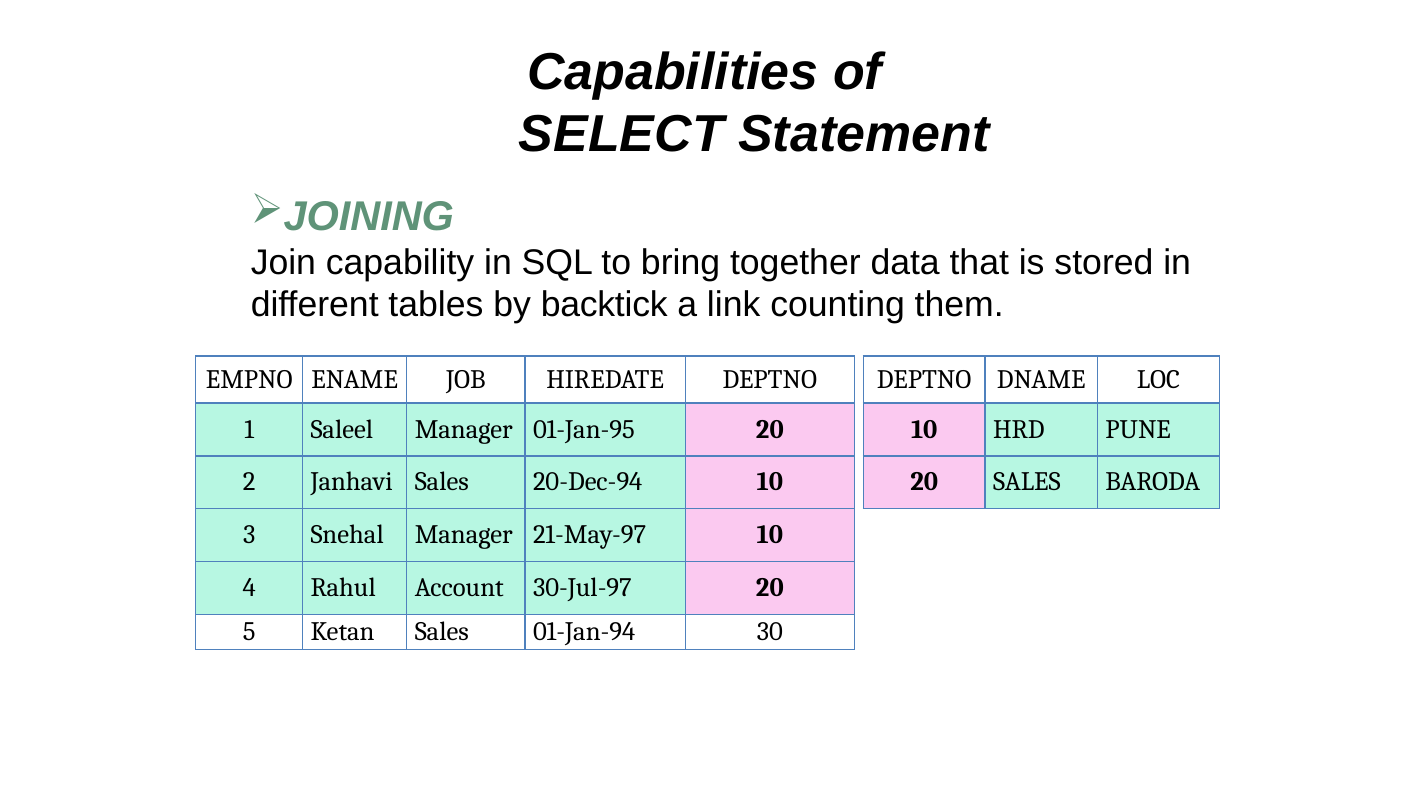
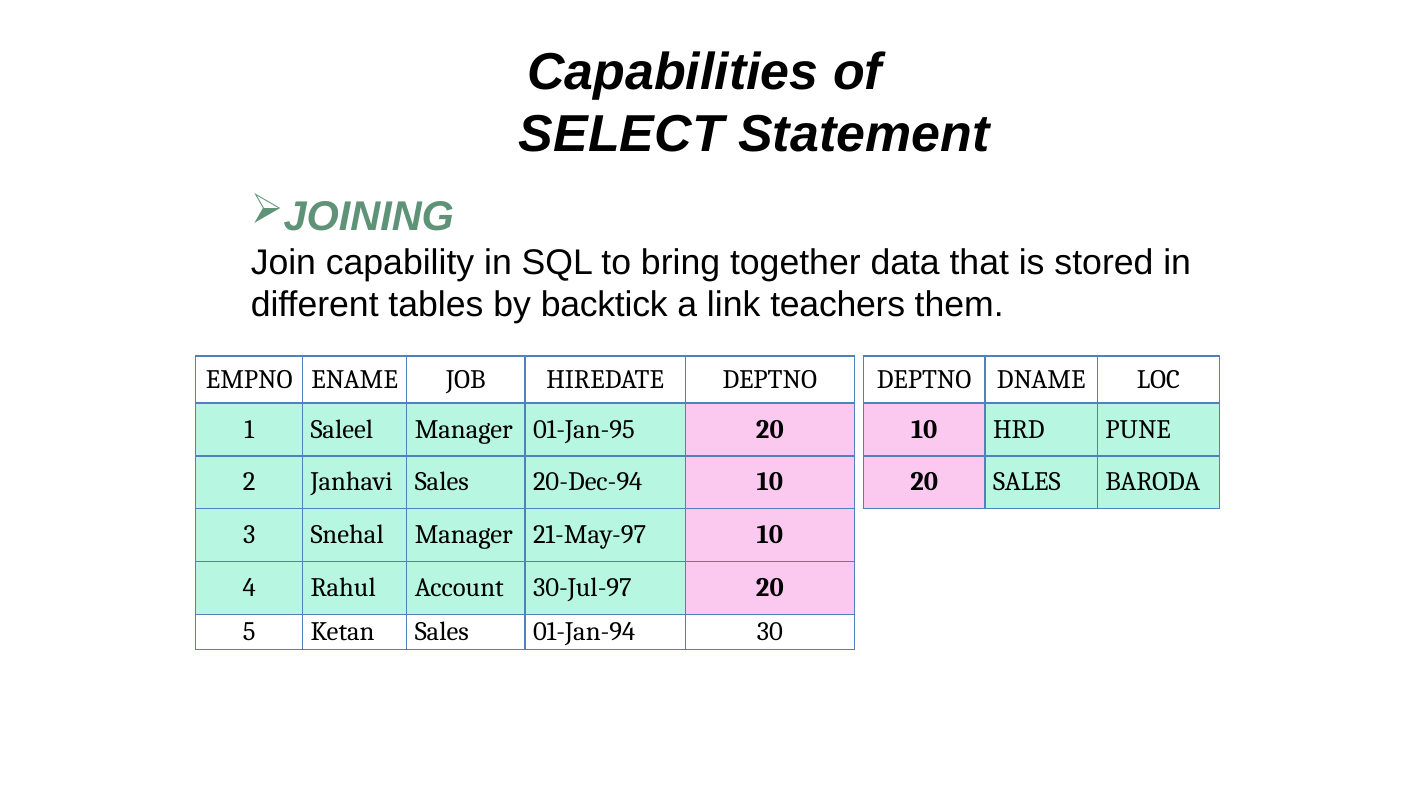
counting: counting -> teachers
